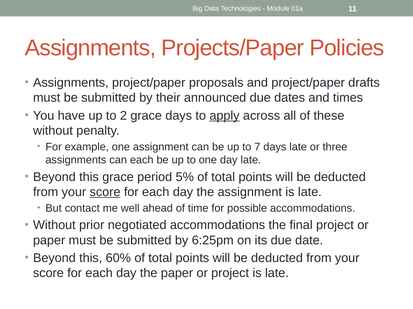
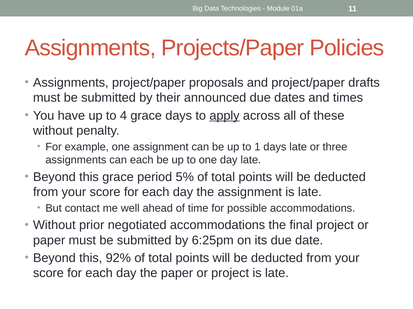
2: 2 -> 4
7: 7 -> 1
score at (105, 192) underline: present -> none
60%: 60% -> 92%
